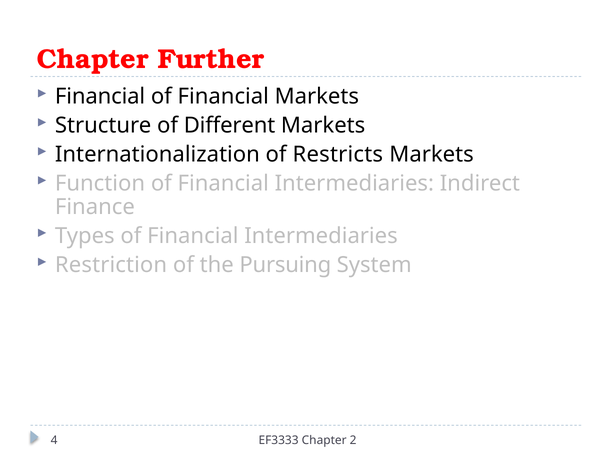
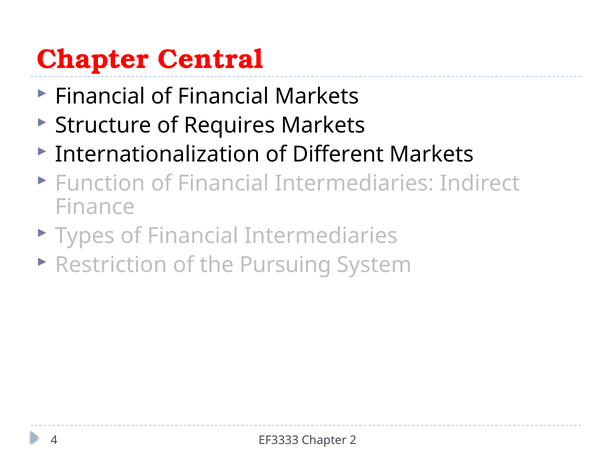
Further: Further -> Central
Different: Different -> Requires
Restricts: Restricts -> Different
